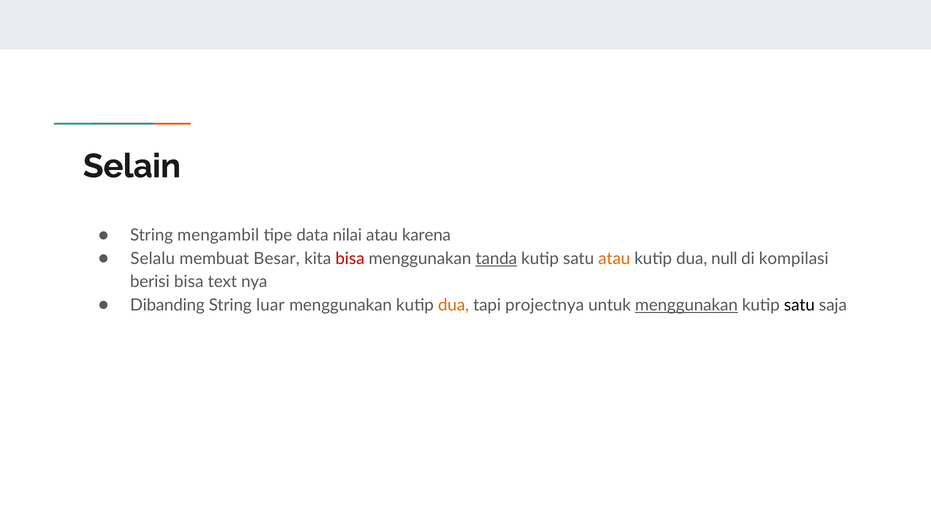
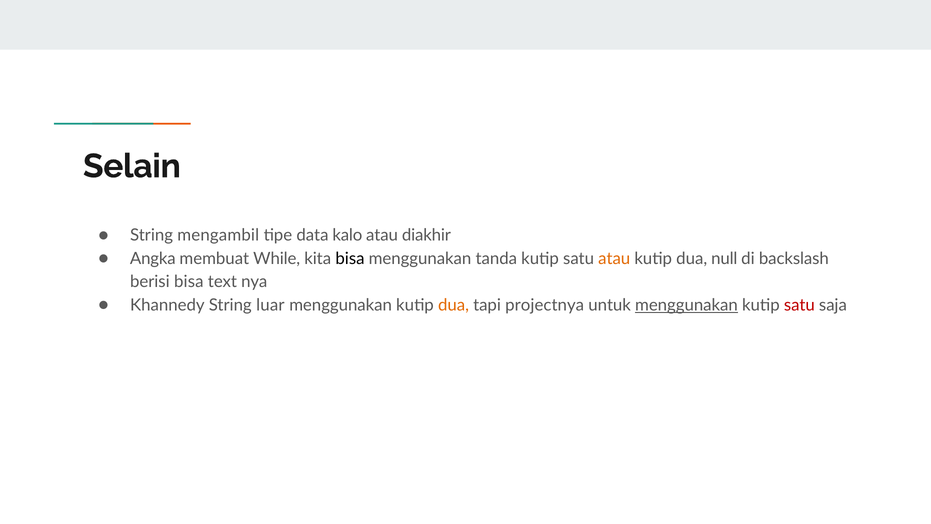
nilai: nilai -> kalo
karena: karena -> diakhir
Selalu: Selalu -> Angka
Besar: Besar -> While
bisa at (350, 258) colour: red -> black
tanda underline: present -> none
kompilasi: kompilasi -> backslash
Dibanding: Dibanding -> Khannedy
satu at (799, 305) colour: black -> red
